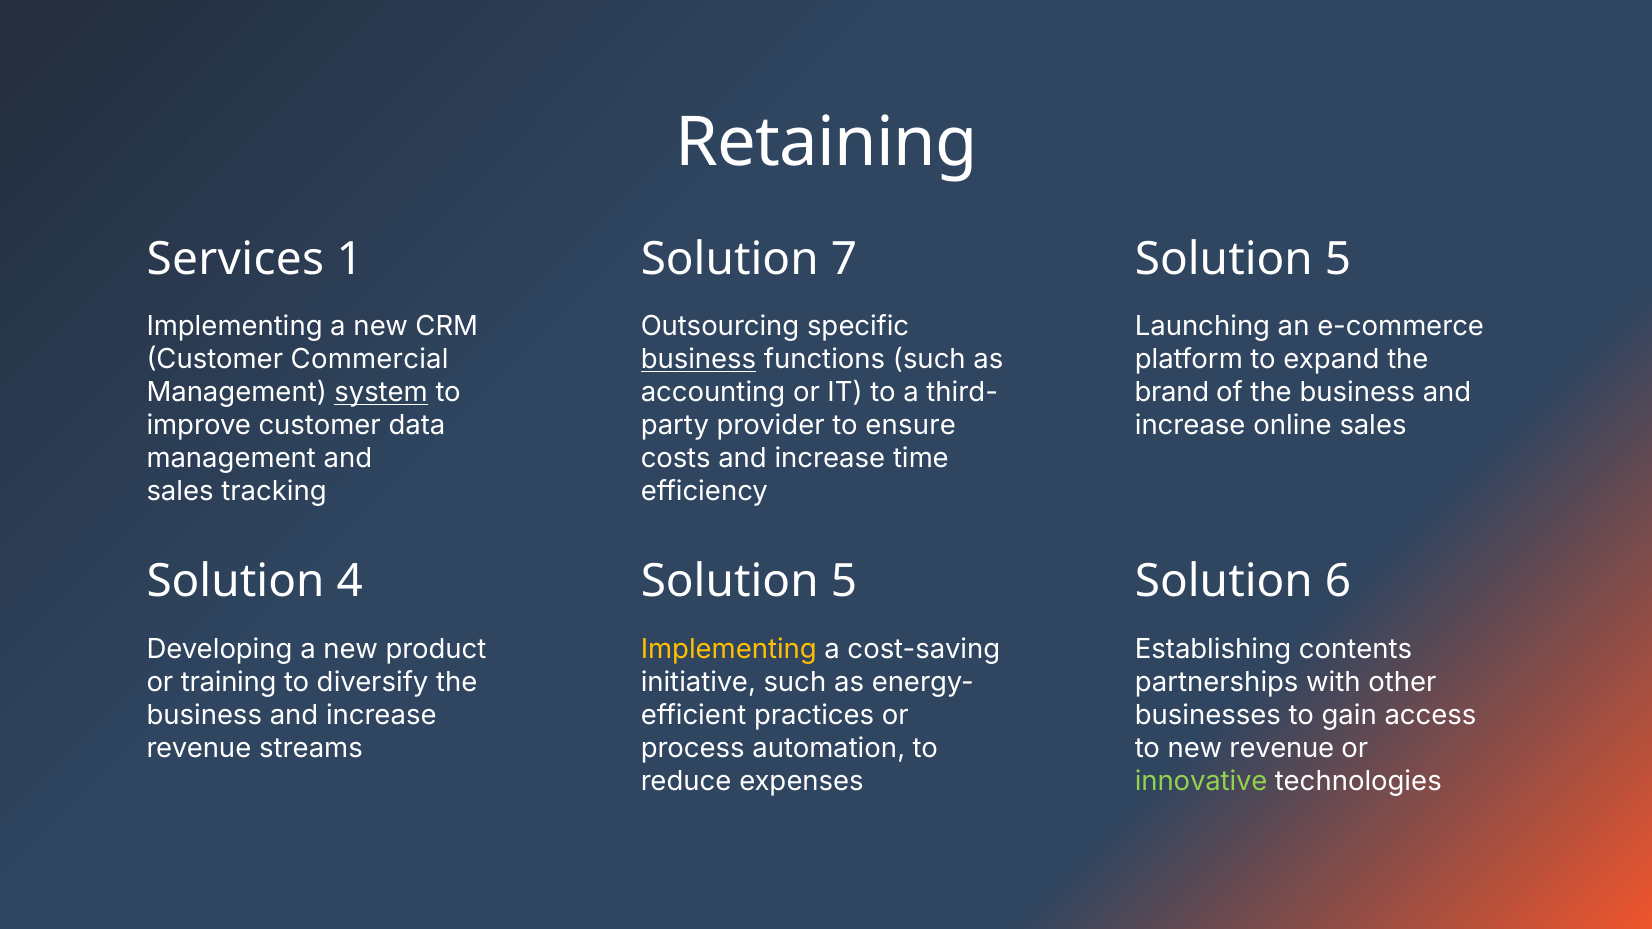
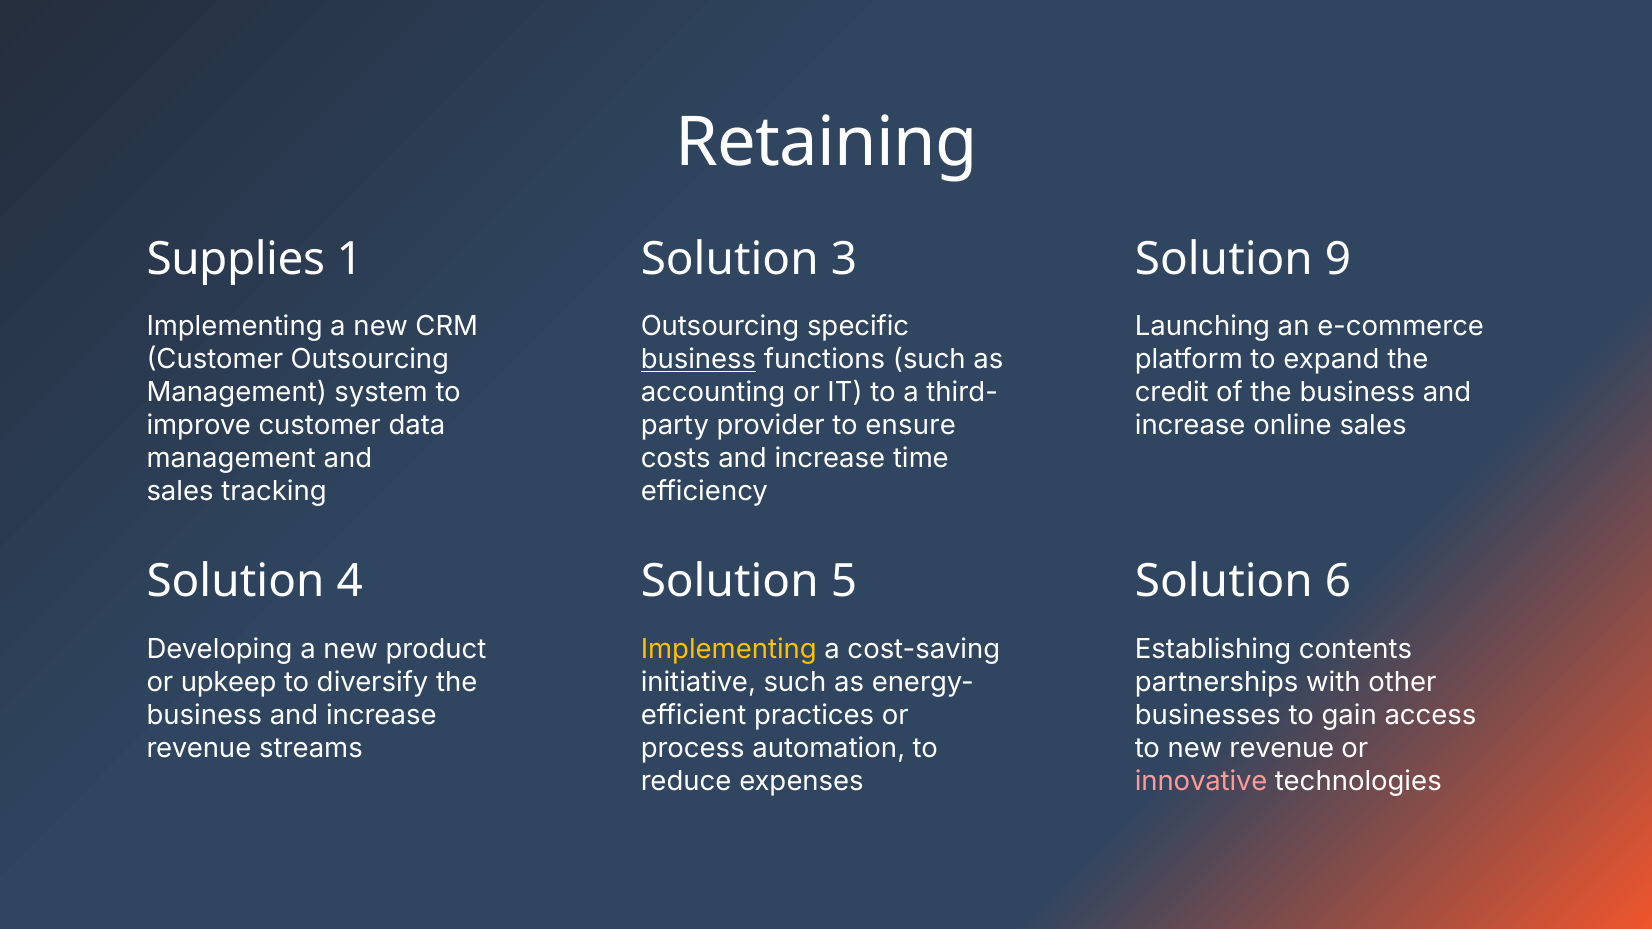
Services: Services -> Supplies
7: 7 -> 3
5 at (1338, 259): 5 -> 9
Customer Commercial: Commercial -> Outsourcing
system underline: present -> none
brand: brand -> credit
training: training -> upkeep
innovative colour: light green -> pink
